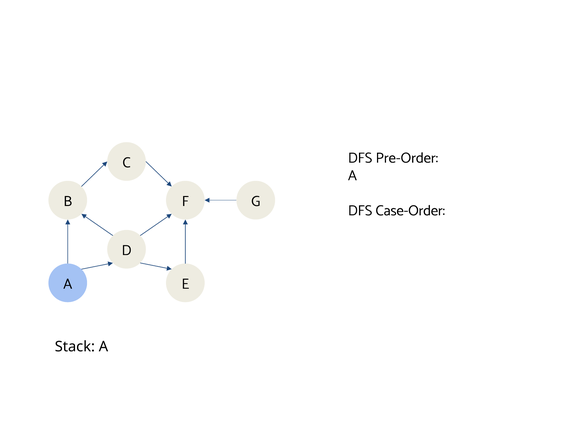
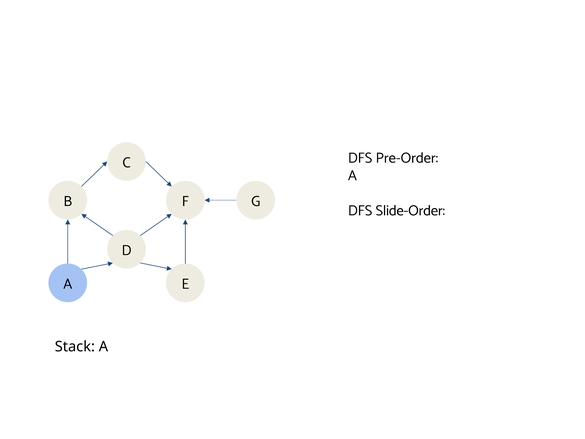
Case-Order: Case-Order -> Slide-Order
